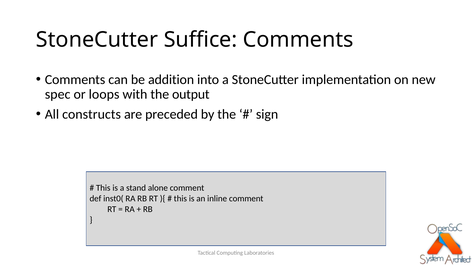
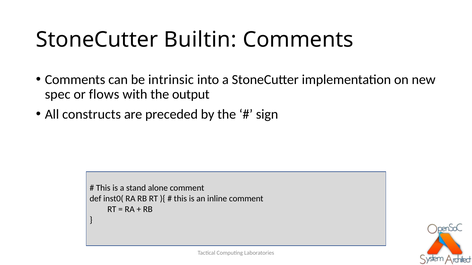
Suffice: Suffice -> Builtin
addition: addition -> intrinsic
loops: loops -> flows
